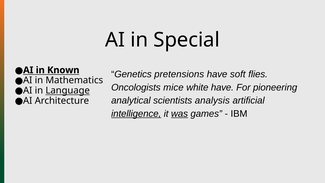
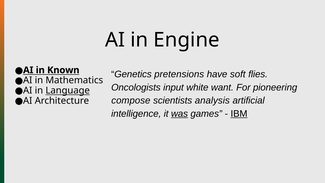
Special: Special -> Engine
mice: mice -> input
white have: have -> want
analytical: analytical -> compose
intelligence underline: present -> none
IBM underline: none -> present
